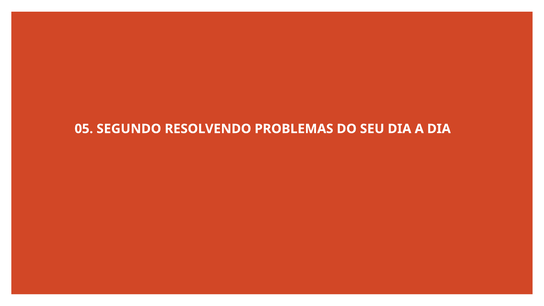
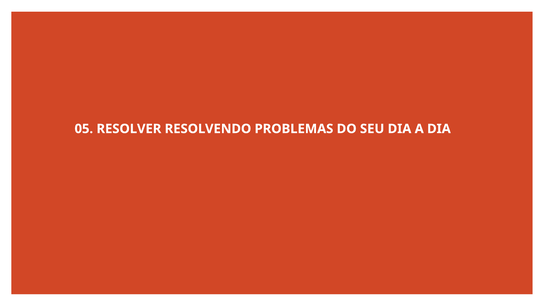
SEGUNDO: SEGUNDO -> RESOLVER
